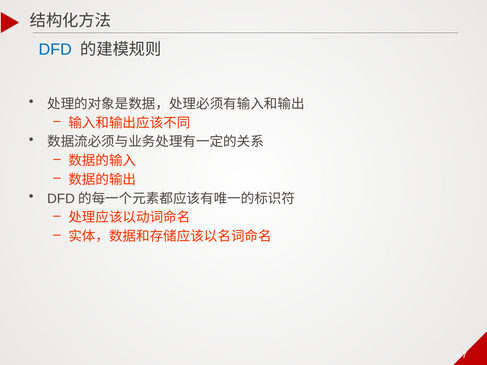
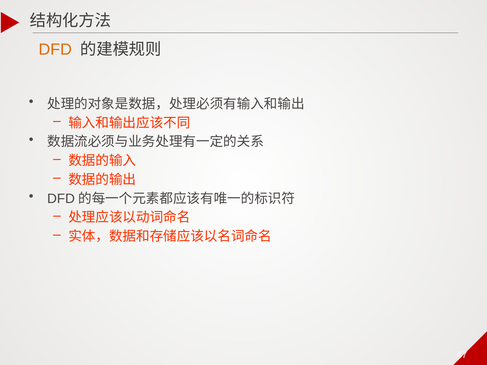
DFD colour: blue -> orange
